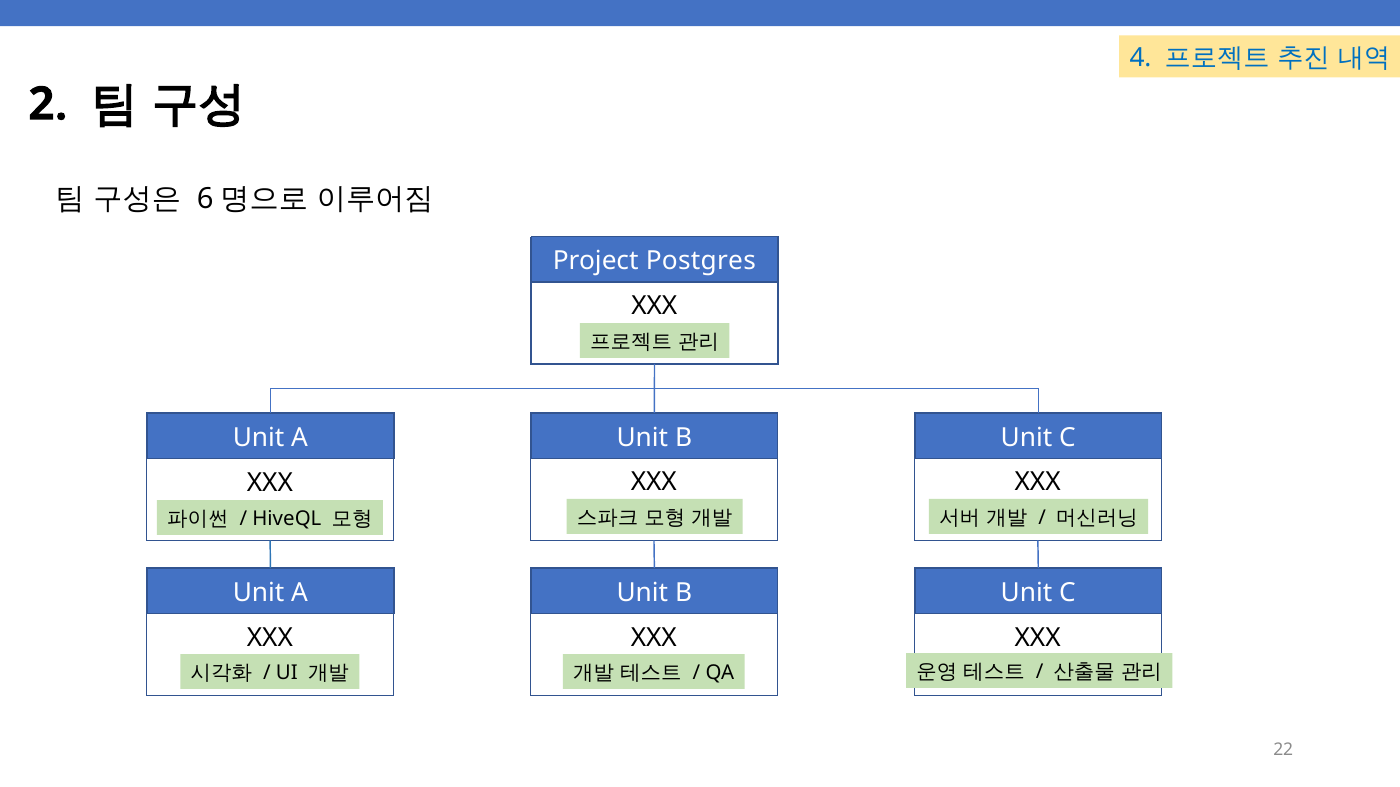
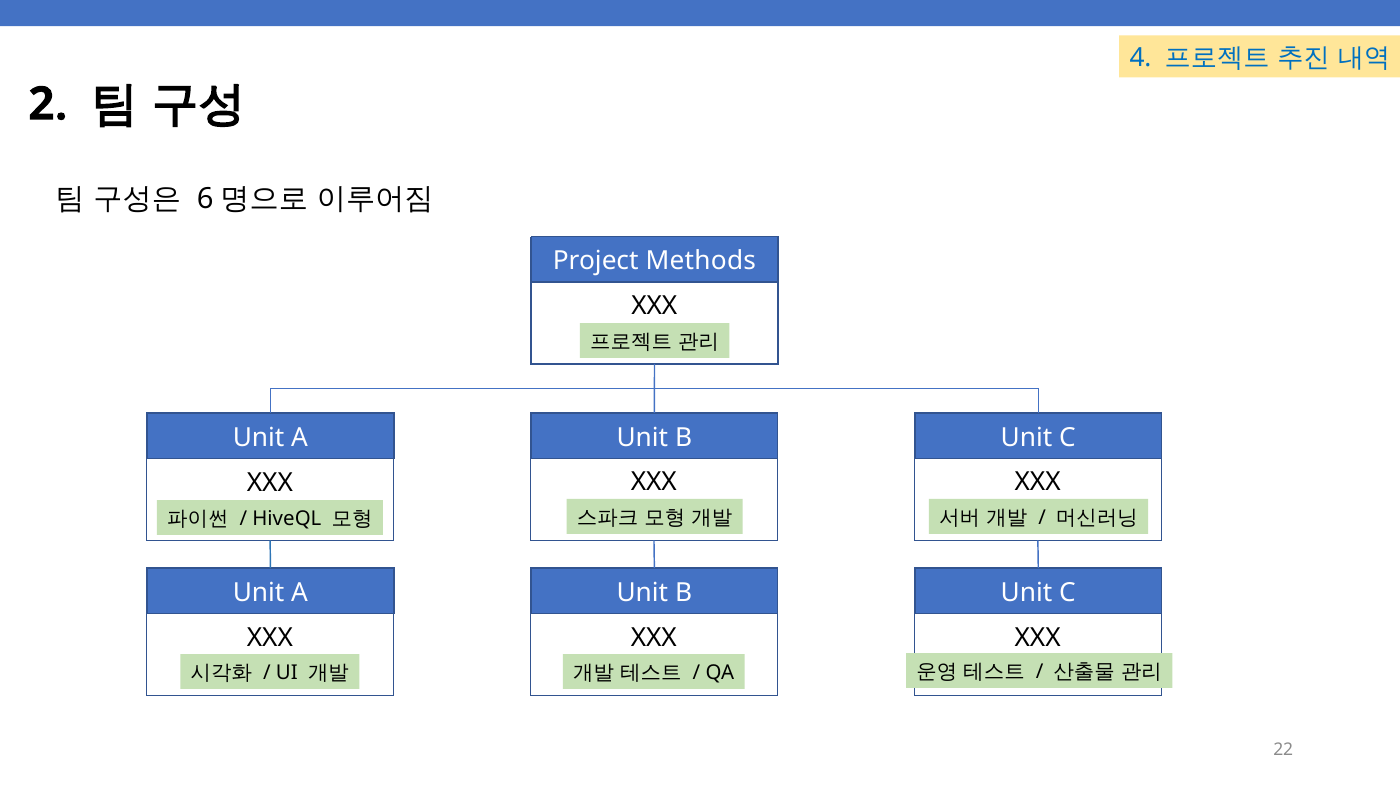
Postgres: Postgres -> Methods
